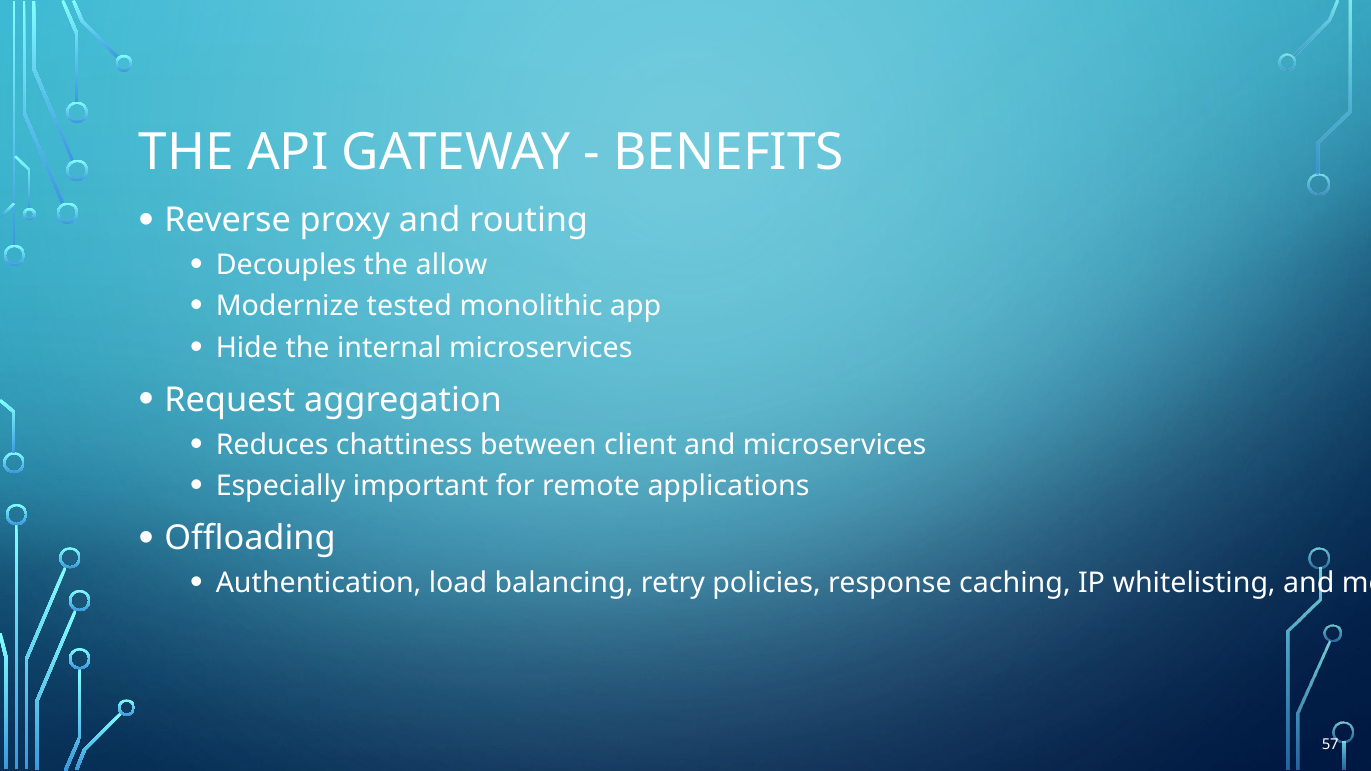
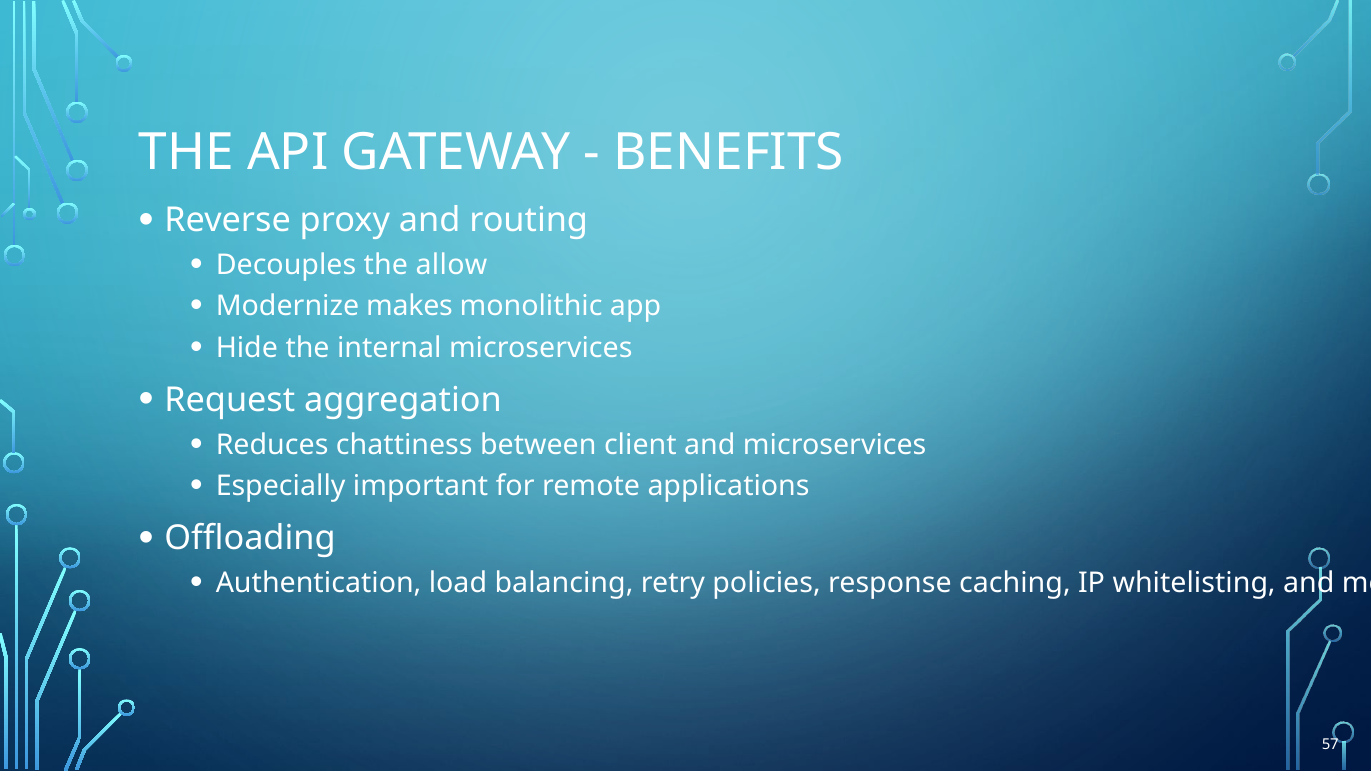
tested: tested -> makes
